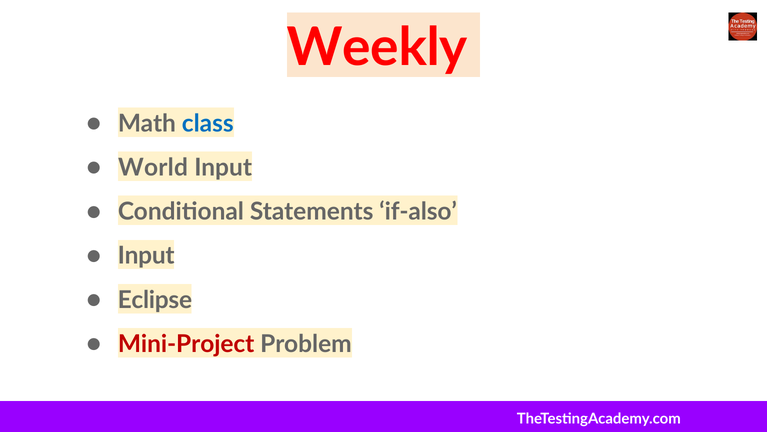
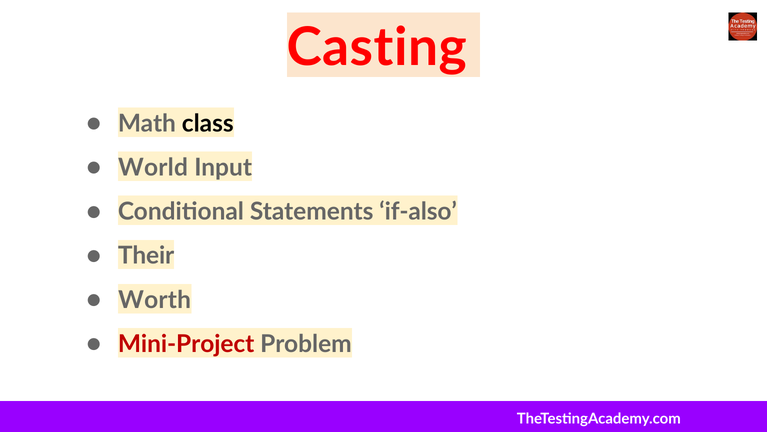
Weekly: Weekly -> Casting
class colour: blue -> black
Input at (146, 256): Input -> Their
Eclipse: Eclipse -> Worth
